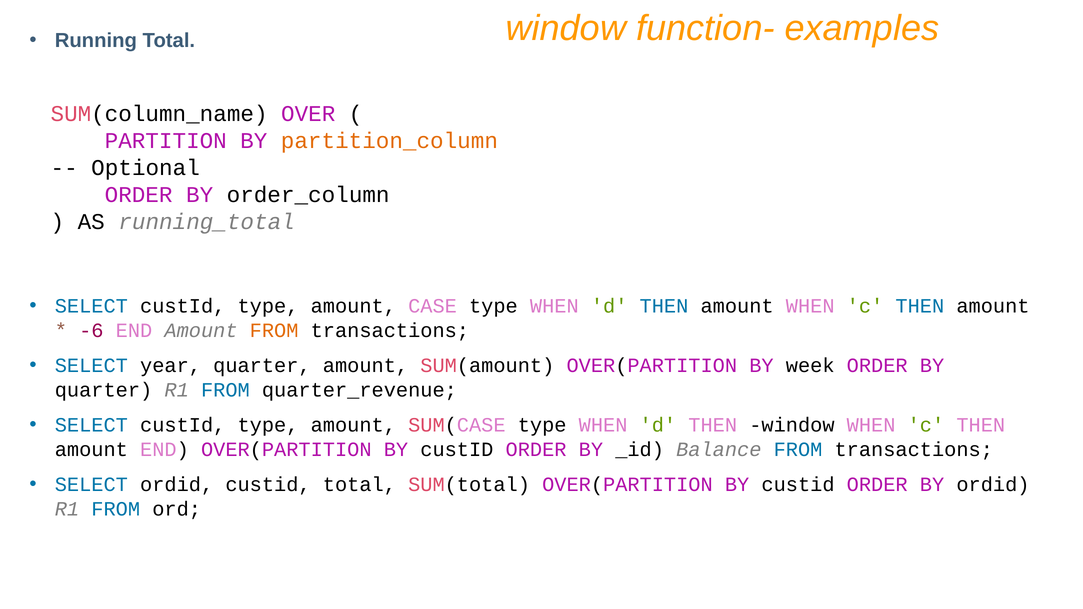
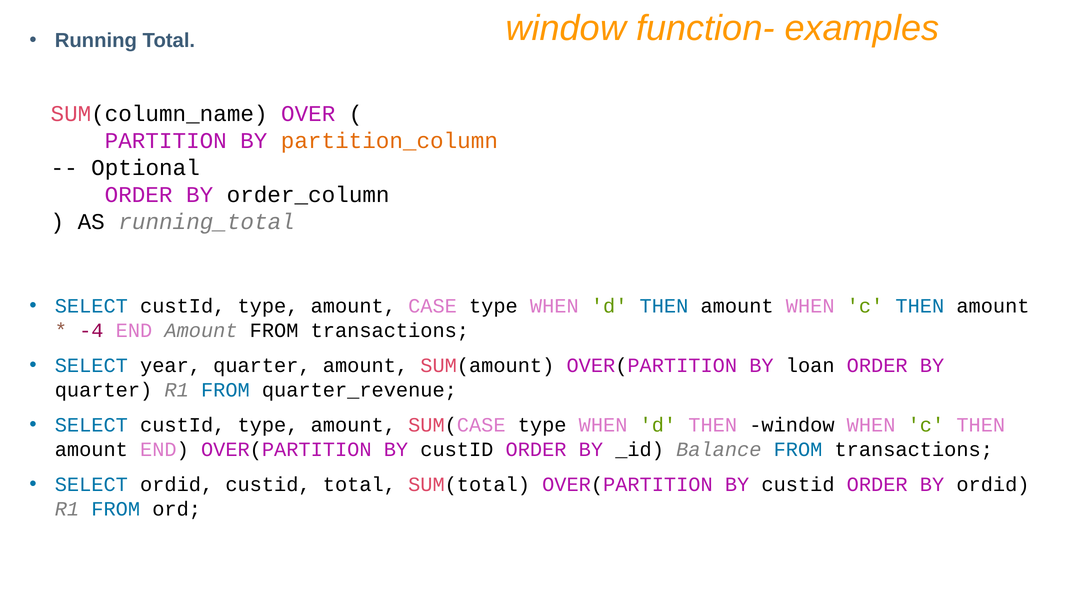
-6: -6 -> -4
FROM at (274, 331) colour: orange -> black
week: week -> loan
